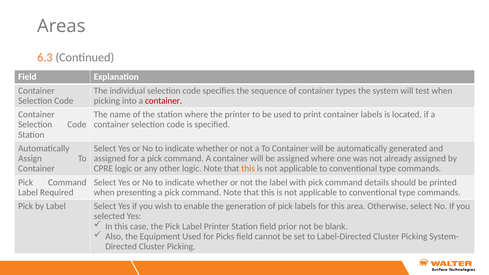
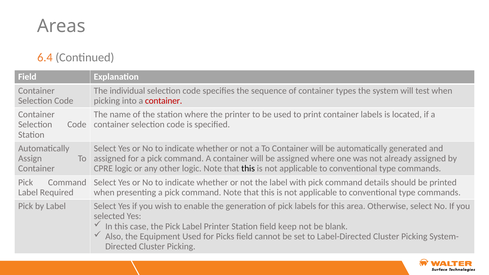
6.3: 6.3 -> 6.4
this at (248, 169) colour: orange -> black
prior: prior -> keep
